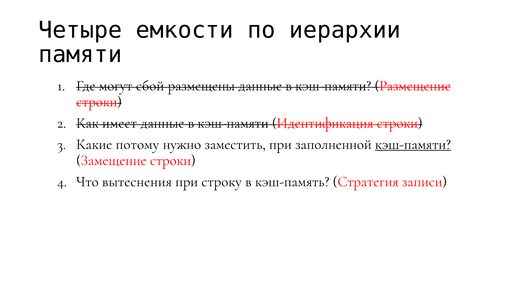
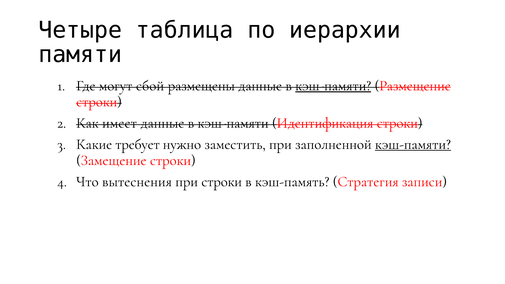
емкости: емкости -> таблица
кэш-памяти at (333, 85) underline: none -> present
потому: потому -> требует
при строку: строку -> строки
